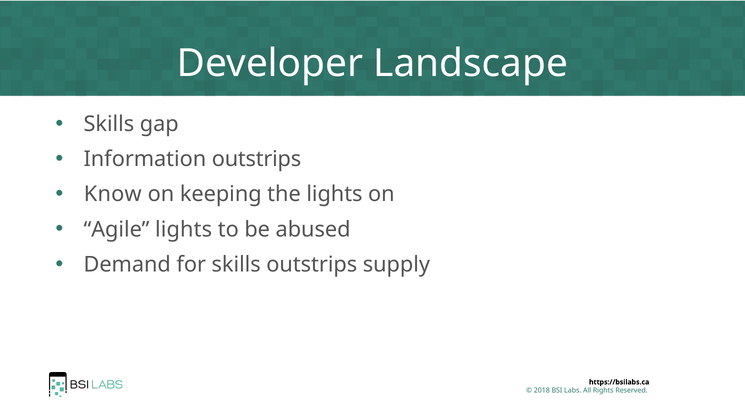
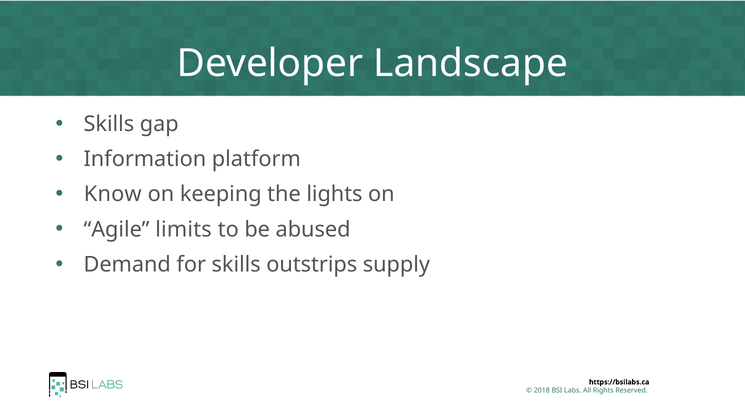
Information outstrips: outstrips -> platform
Agile lights: lights -> limits
